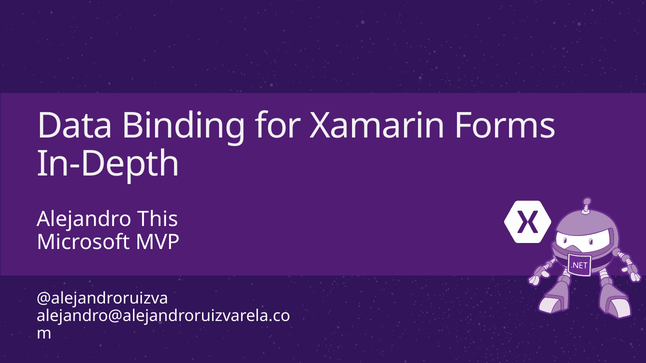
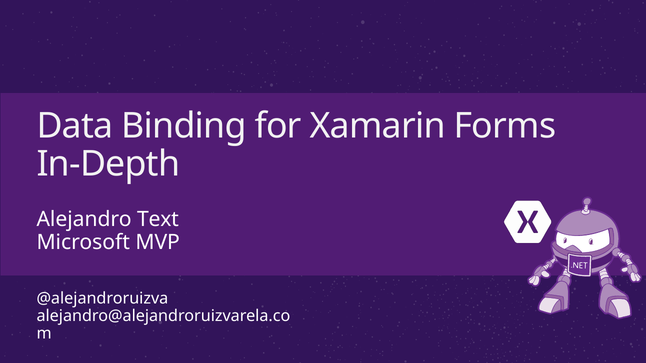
This: This -> Text
